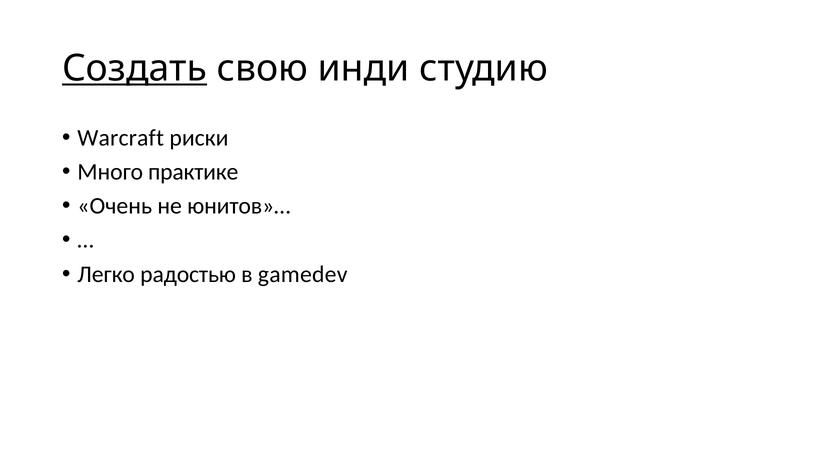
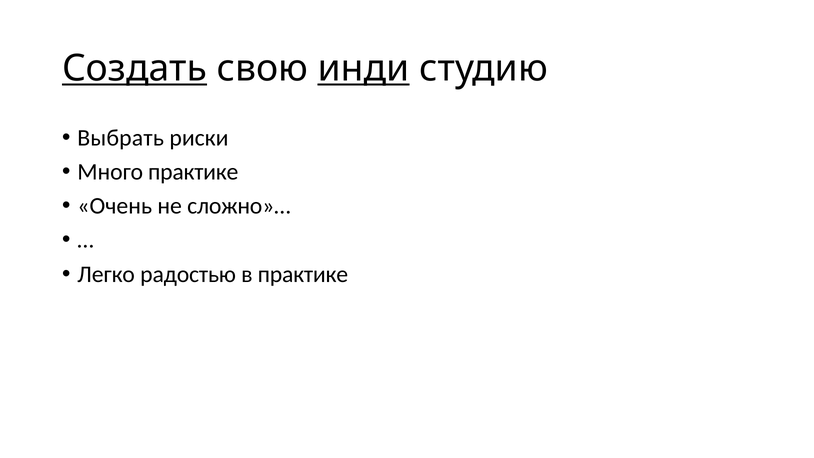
инди underline: none -> present
Warcraft: Warcraft -> Выбрать
юнитов»…: юнитов»… -> сложно»…
в gamedev: gamedev -> практике
